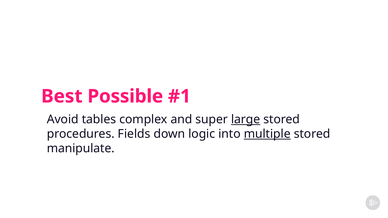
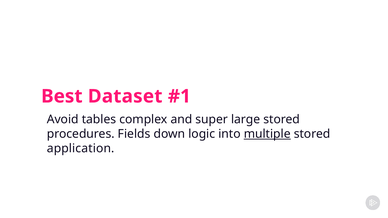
Possible: Possible -> Dataset
large underline: present -> none
manipulate: manipulate -> application
